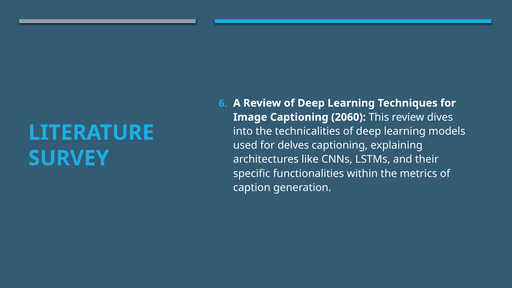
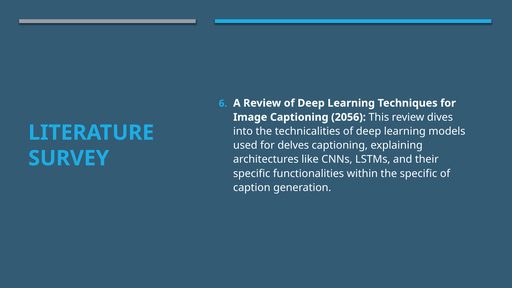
2060: 2060 -> 2056
the metrics: metrics -> specific
